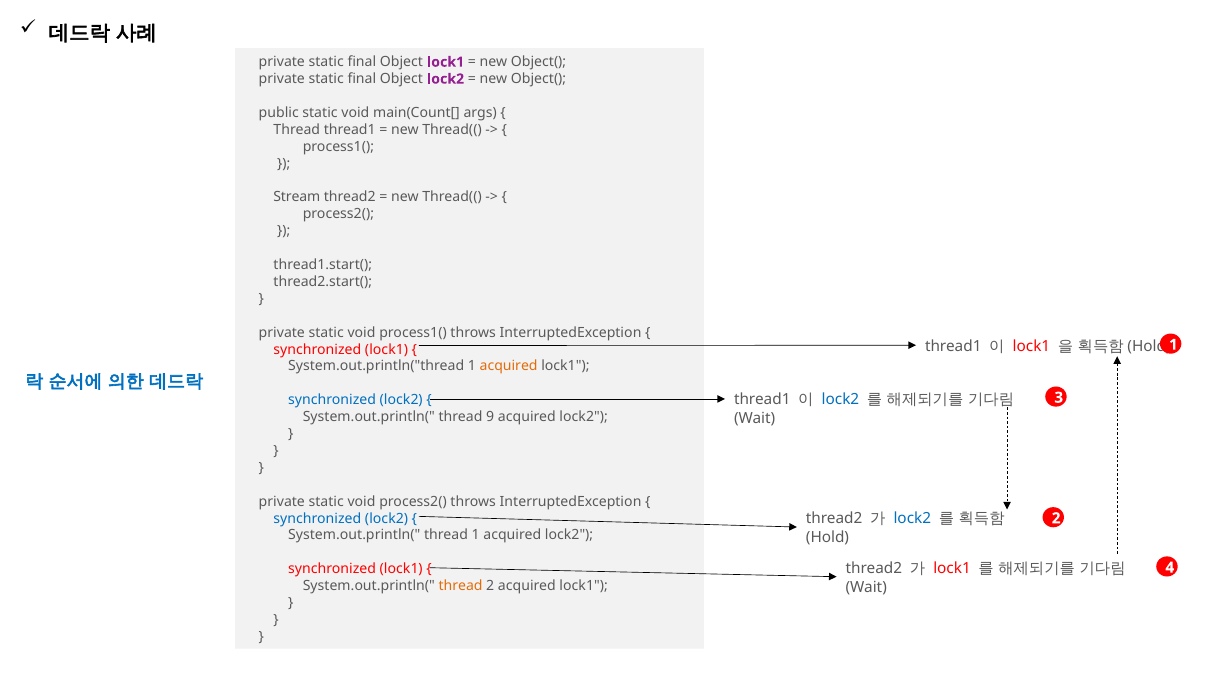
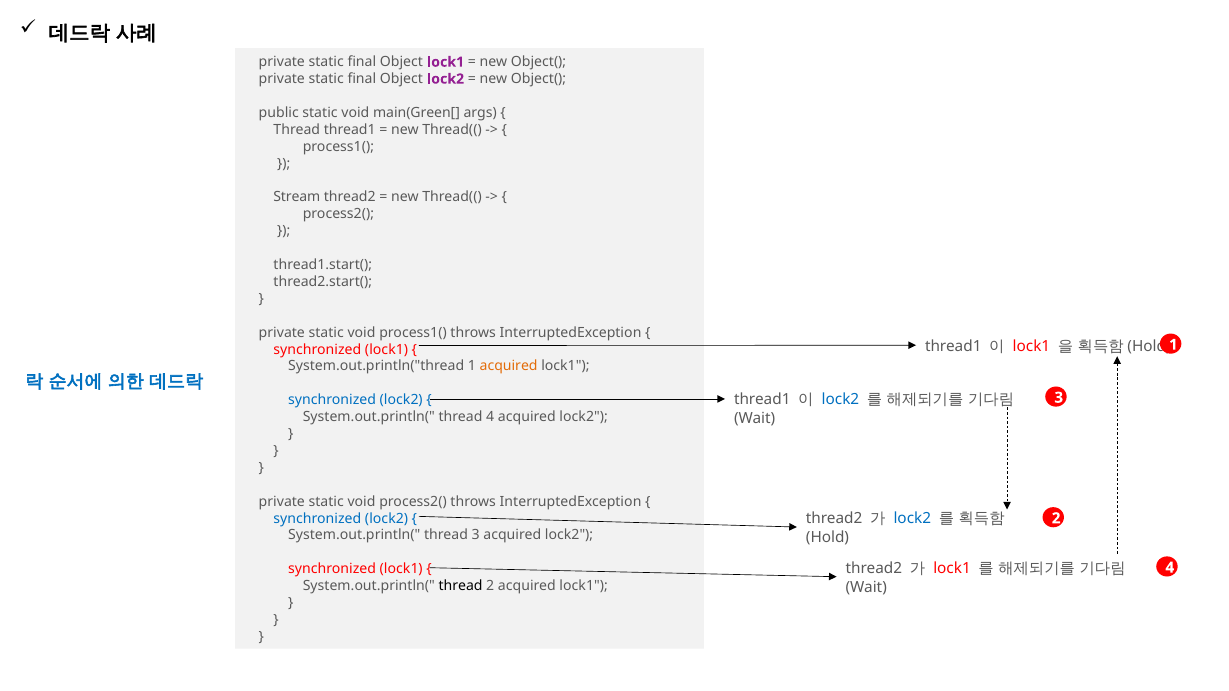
main(Count[: main(Count[ -> main(Green[
thread 9: 9 -> 4
thread 1: 1 -> 3
thread at (461, 586) colour: orange -> black
